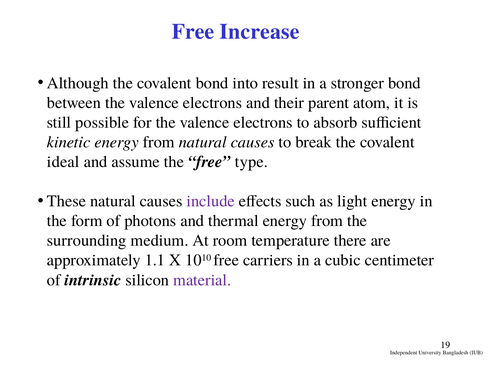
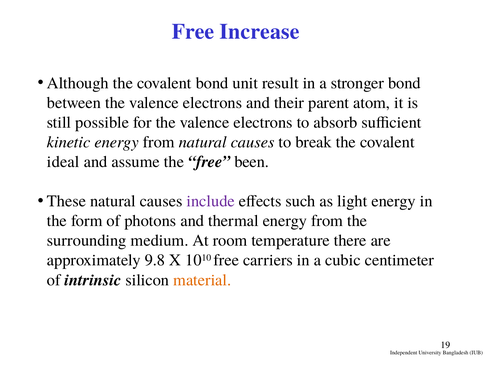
into: into -> unit
type: type -> been
1.1: 1.1 -> 9.8
material colour: purple -> orange
